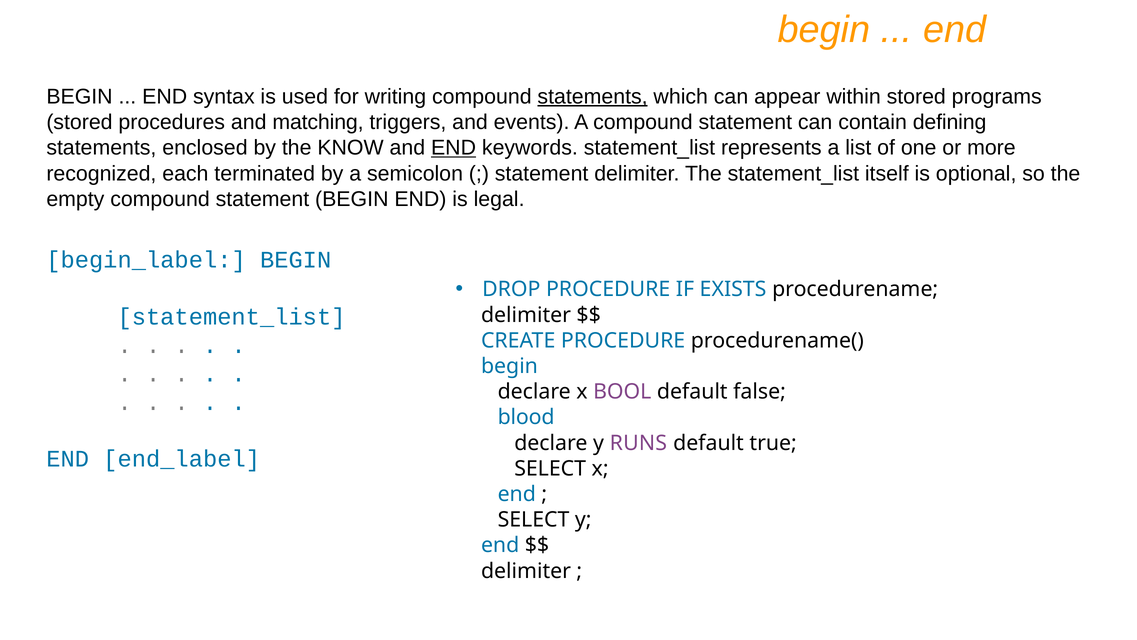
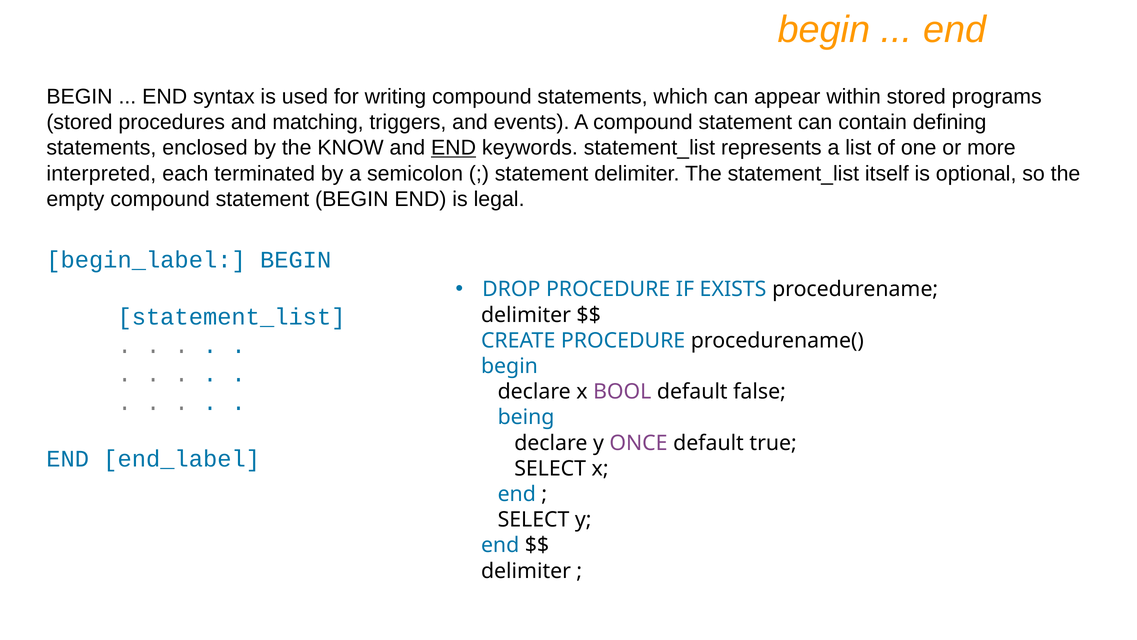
statements at (593, 97) underline: present -> none
recognized: recognized -> interpreted
blood: blood -> being
RUNS: RUNS -> ONCE
